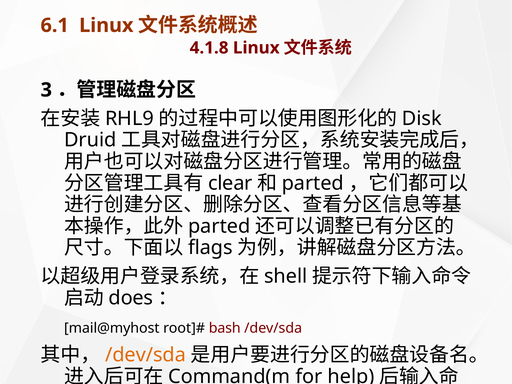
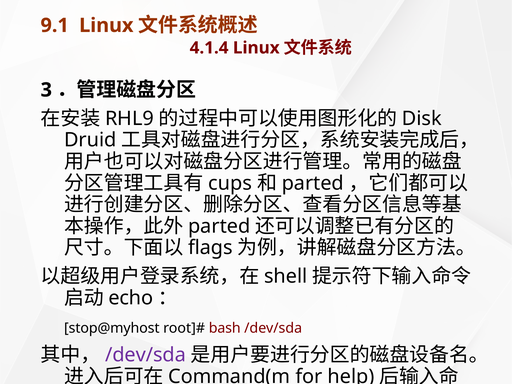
6.1: 6.1 -> 9.1
4.1.8: 4.1.8 -> 4.1.4
clear: clear -> cups
does: does -> echo
mail@myhost: mail@myhost -> stop@myhost
/dev/sda at (145, 355) colour: orange -> purple
